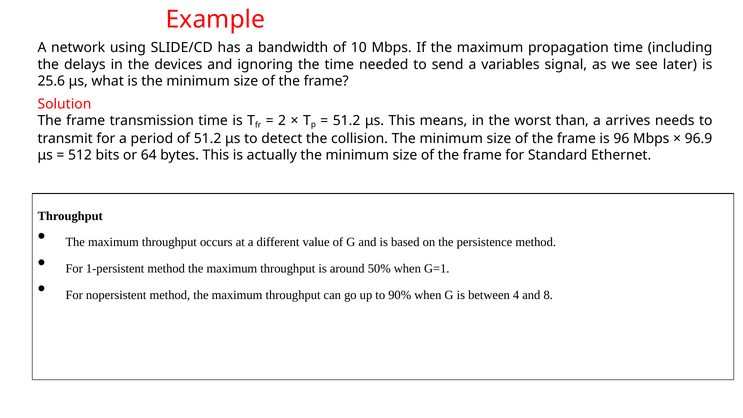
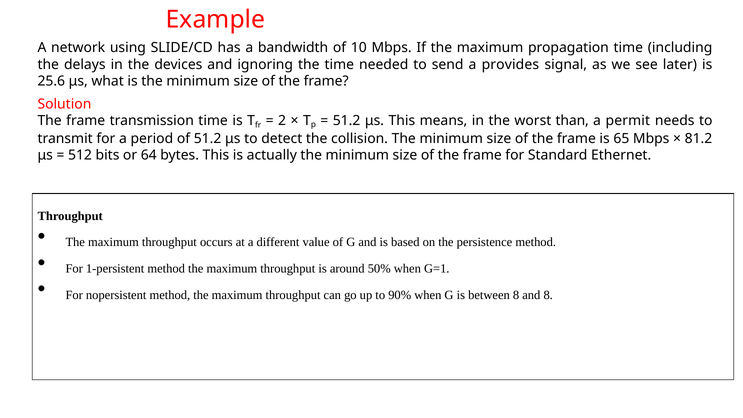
variables: variables -> provides
arrives: arrives -> permit
96: 96 -> 65
96.9: 96.9 -> 81.2
between 4: 4 -> 8
